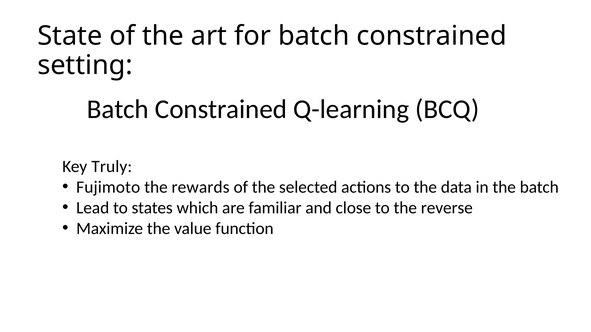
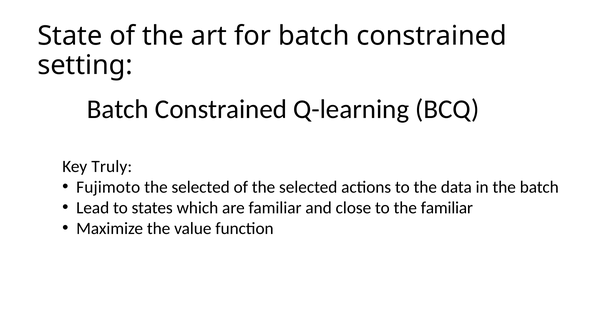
rewards at (201, 187): rewards -> selected
the reverse: reverse -> familiar
